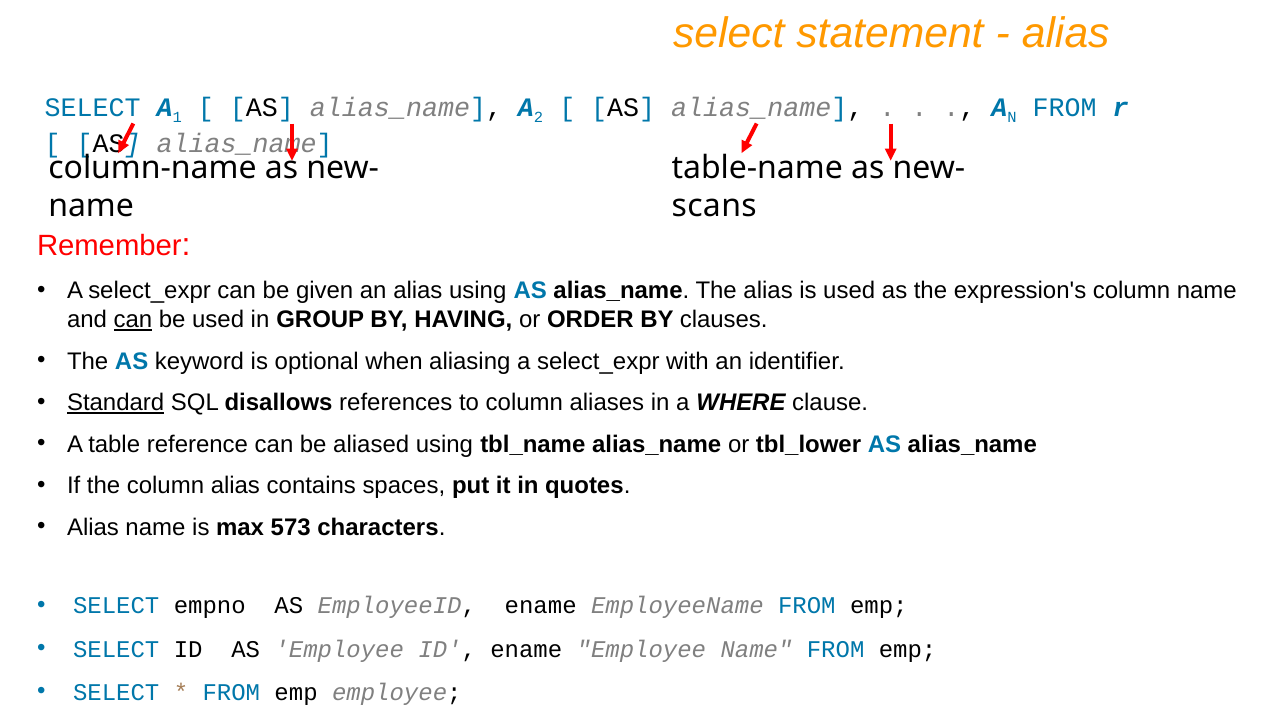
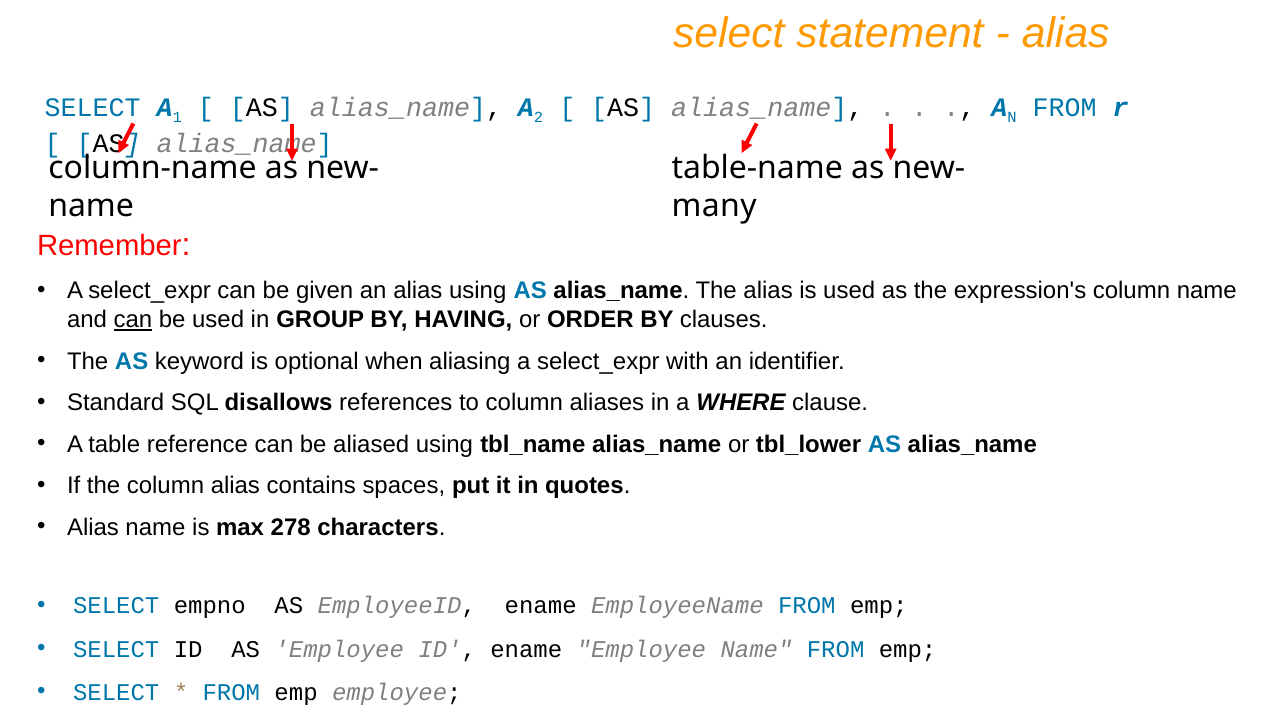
scans: scans -> many
Standard underline: present -> none
573: 573 -> 278
